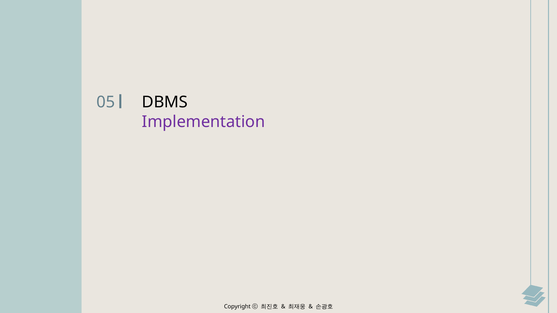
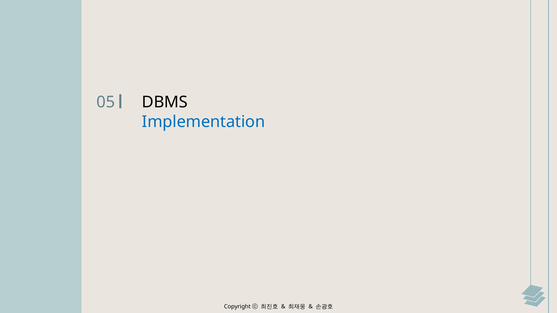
Implementation colour: purple -> blue
